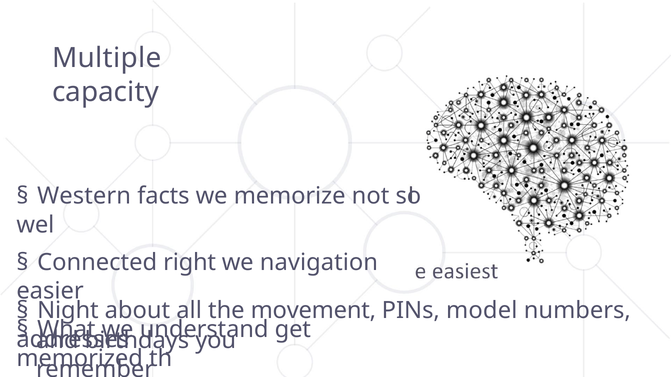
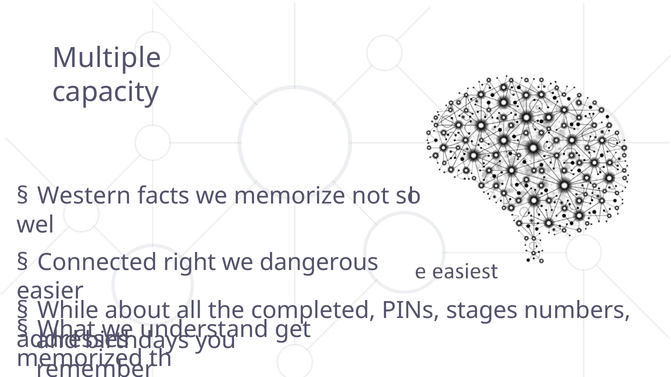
navigation: navigation -> dangerous
Night: Night -> While
movement: movement -> completed
model: model -> stages
